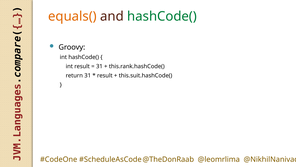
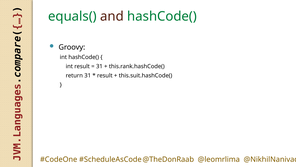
equals( colour: orange -> green
